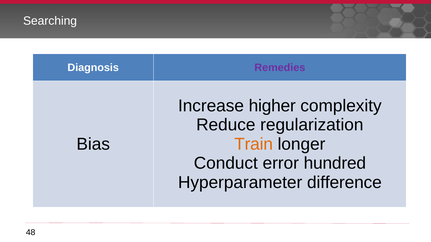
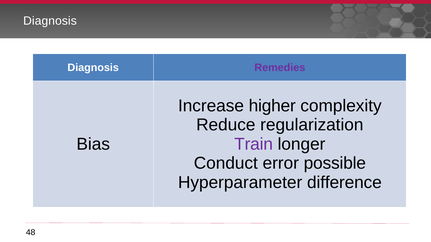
Searching at (50, 21): Searching -> Diagnosis
Train colour: orange -> purple
hundred: hundred -> possible
